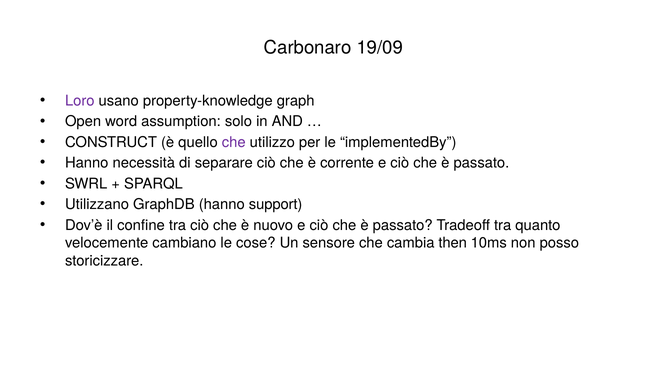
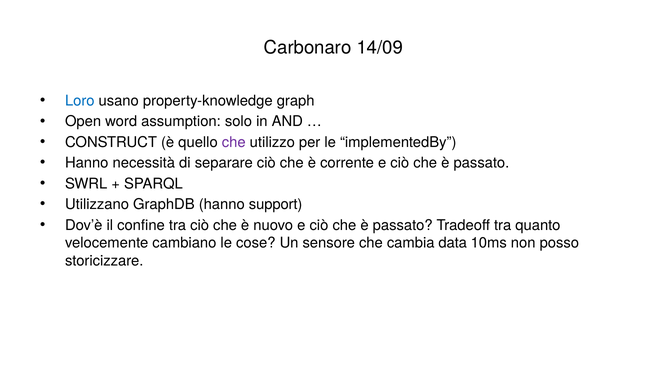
19/09: 19/09 -> 14/09
Loro colour: purple -> blue
then: then -> data
